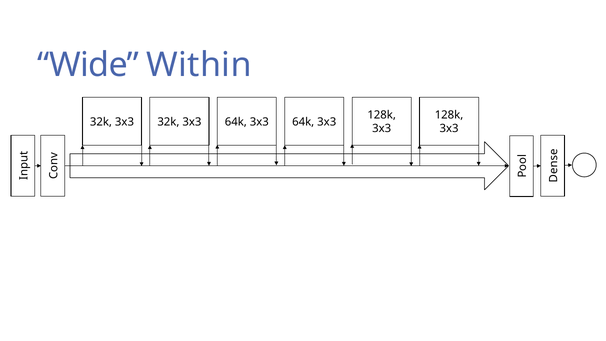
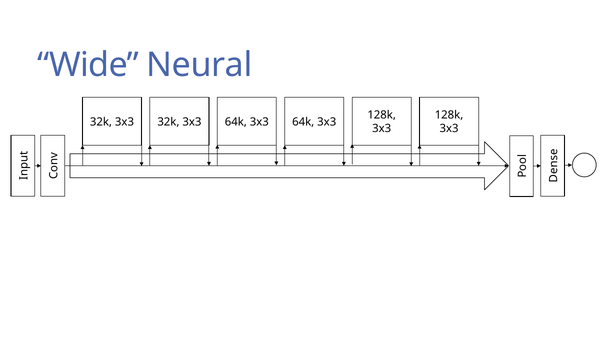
Within: Within -> Neural
